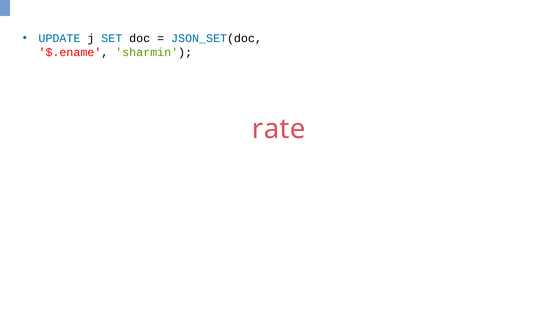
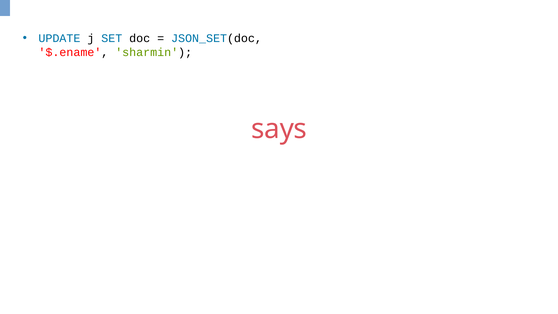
rate: rate -> says
